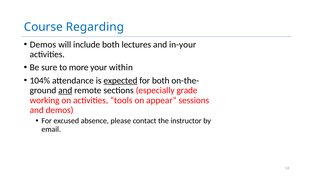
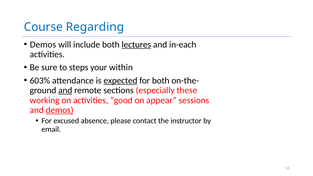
lectures underline: none -> present
in-your: in-your -> in-each
more: more -> steps
104%: 104% -> 603%
grade: grade -> these
tools: tools -> good
demos at (60, 110) underline: none -> present
